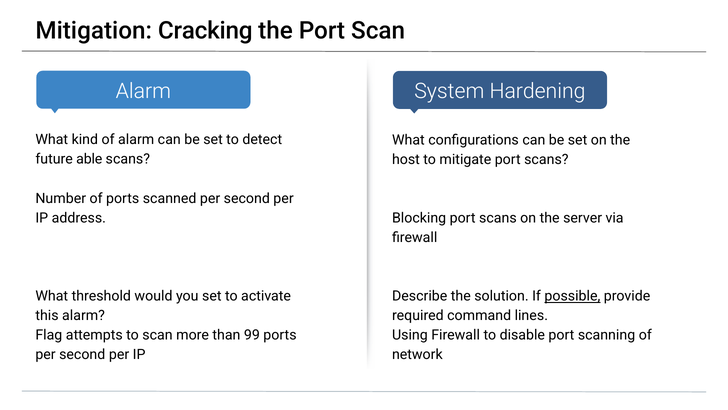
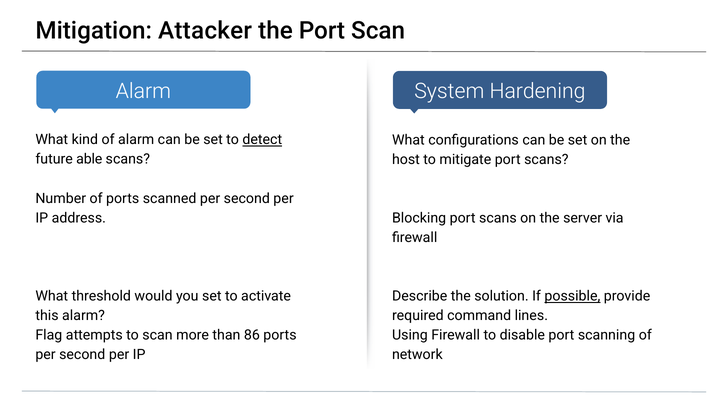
Cracking: Cracking -> Attacker
detect underline: none -> present
99: 99 -> 86
